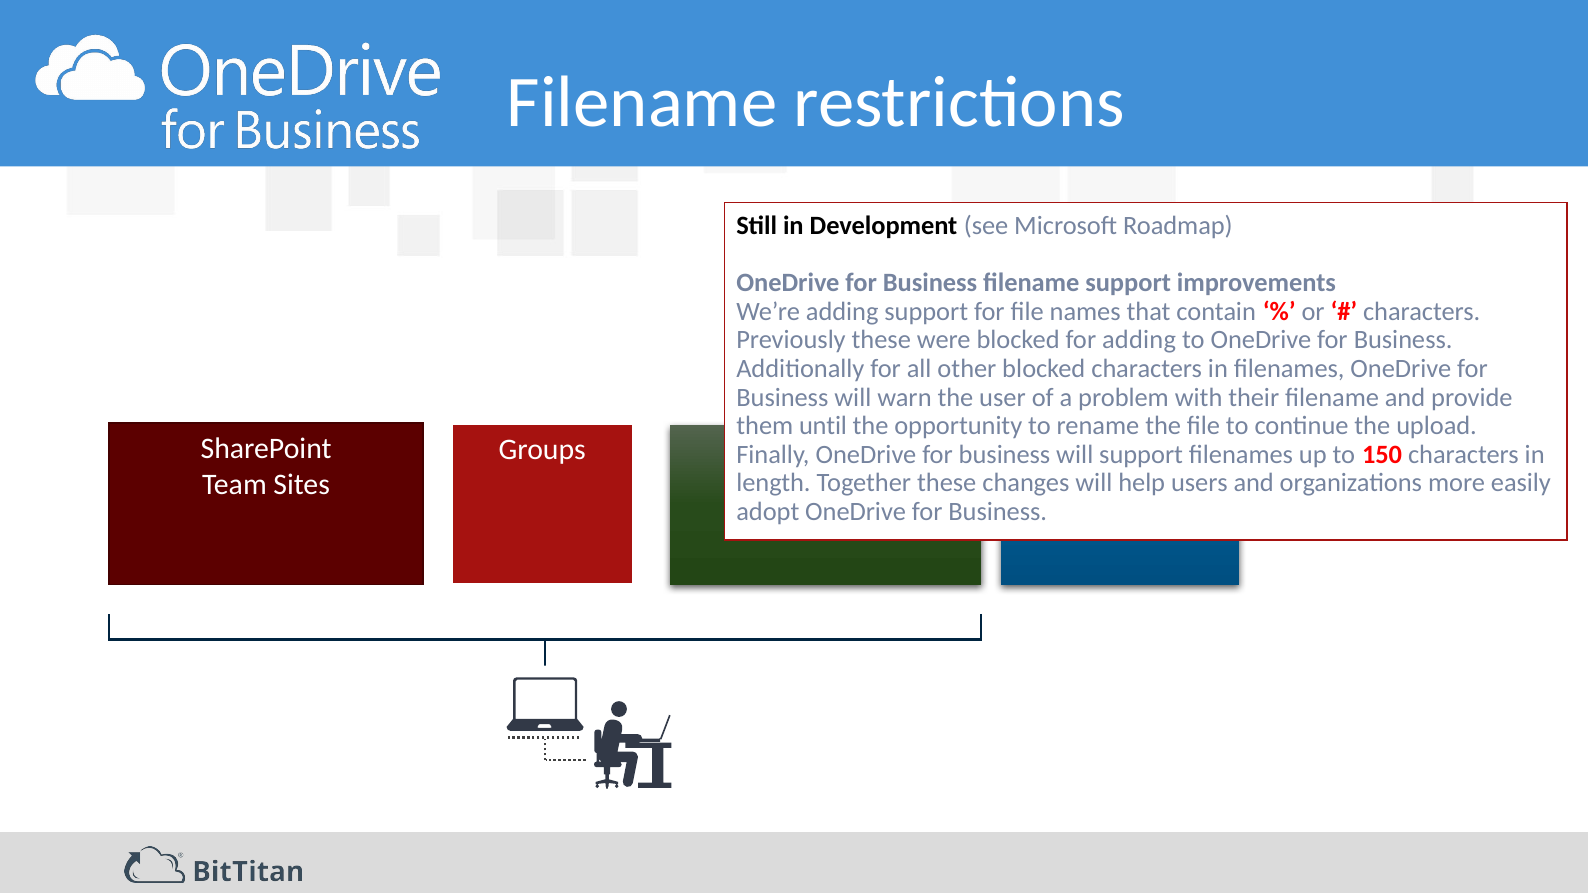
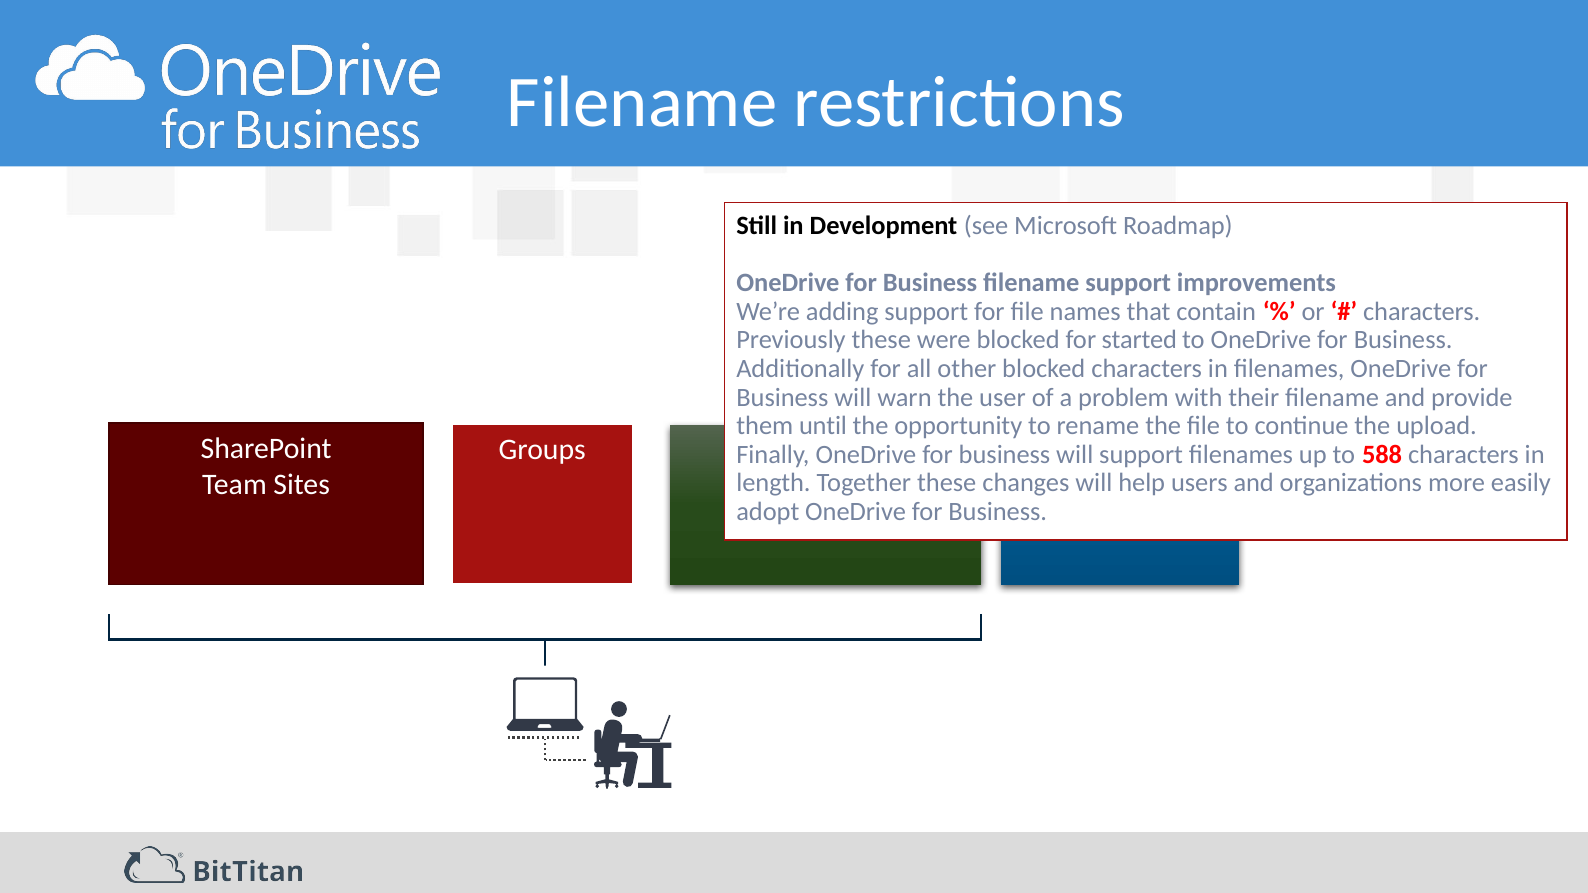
for adding: adding -> started
150: 150 -> 588
